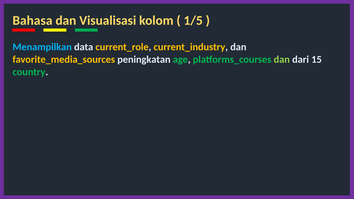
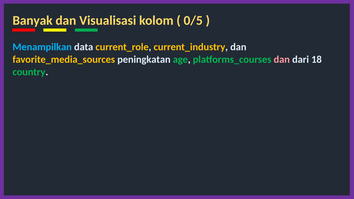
Bahasa: Bahasa -> Banyak
1/5: 1/5 -> 0/5
dan at (282, 60) colour: light green -> pink
15: 15 -> 18
